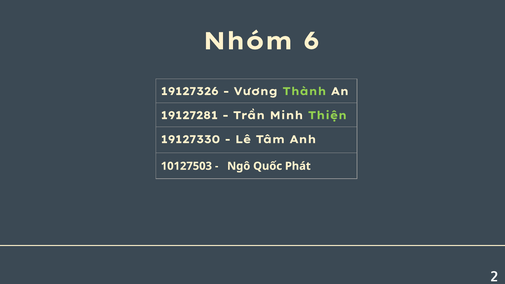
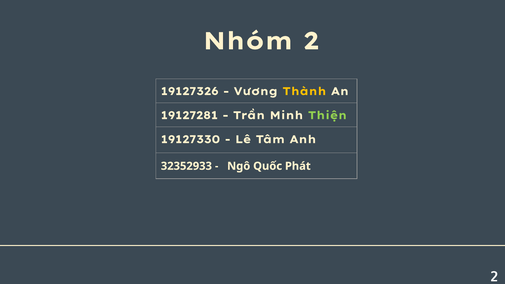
Nhóm 6: 6 -> 2
Thành colour: light green -> yellow
10127503: 10127503 -> 32352933
